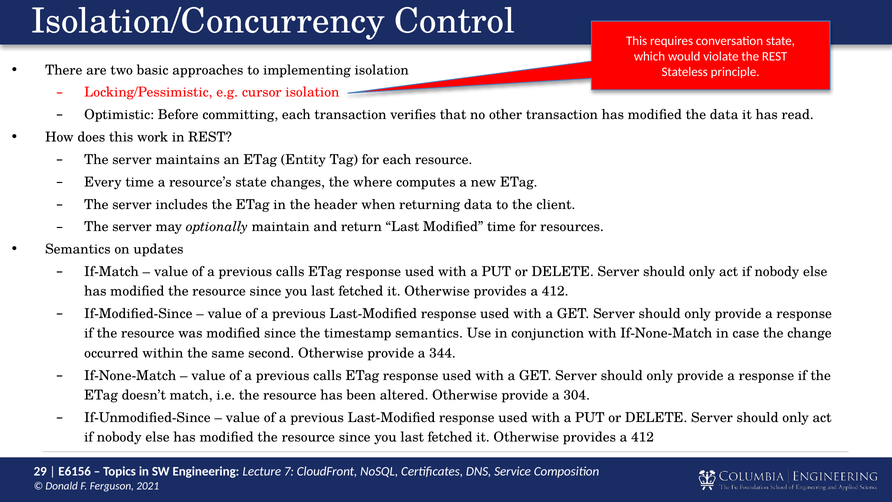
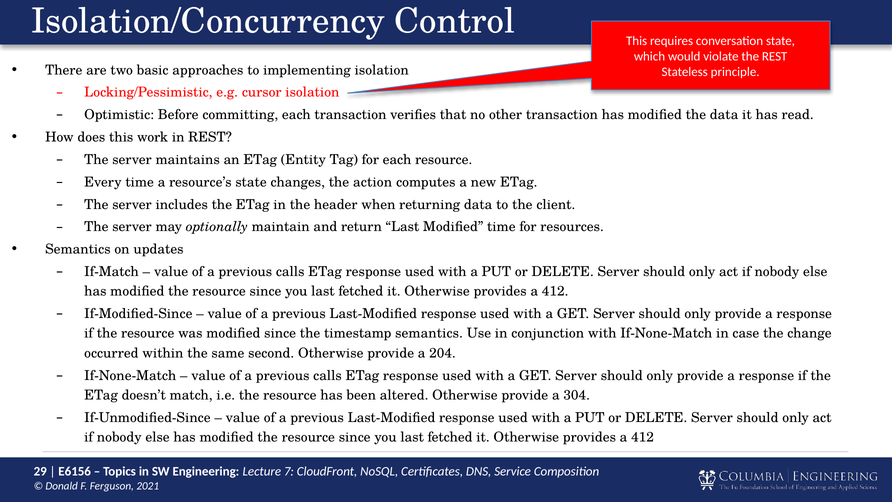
where: where -> action
344: 344 -> 204
